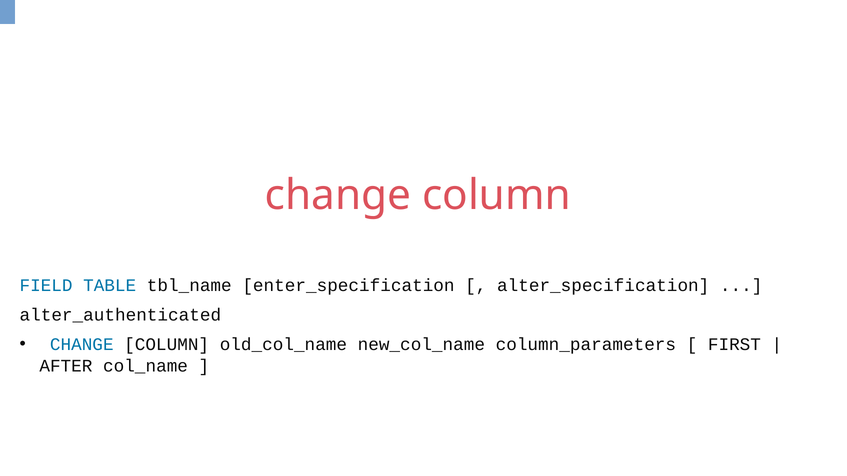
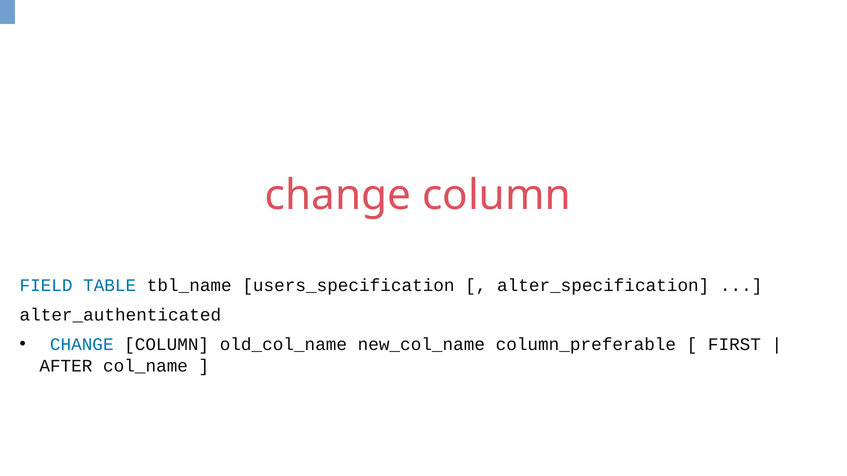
enter_specification: enter_specification -> users_specification
column_parameters: column_parameters -> column_preferable
